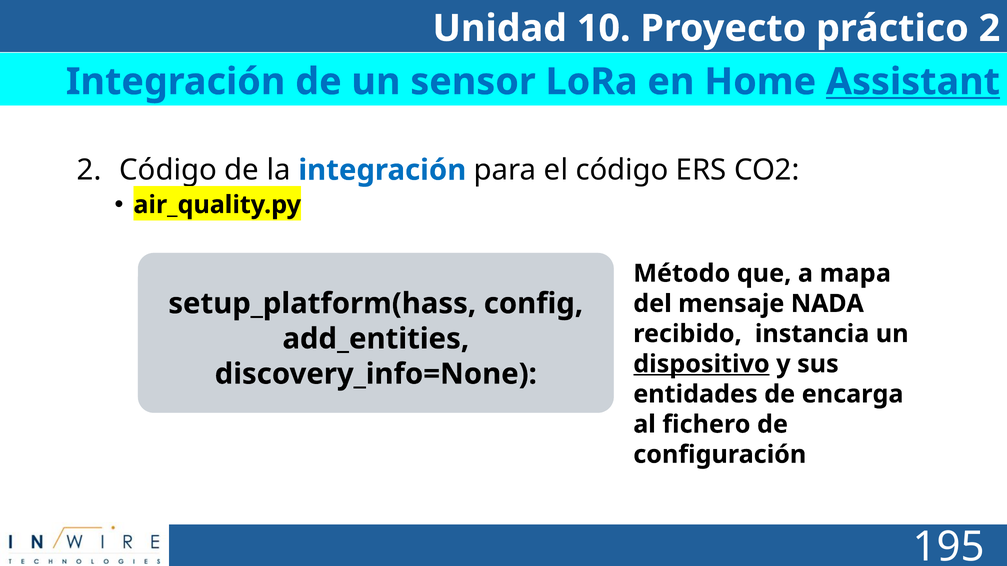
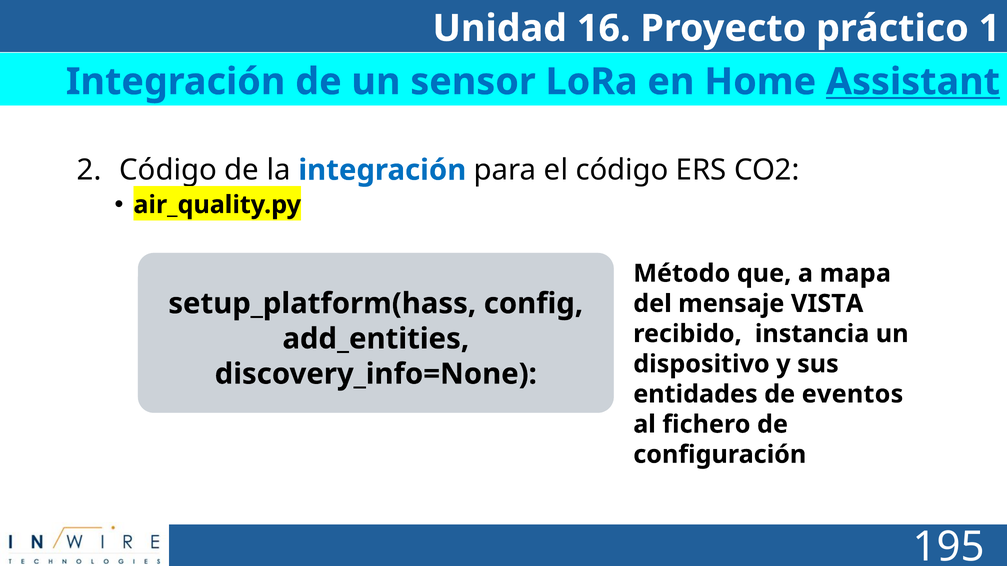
10: 10 -> 16
práctico 2: 2 -> 1
NADA: NADA -> VISTA
dispositivo underline: present -> none
encarga: encarga -> eventos
